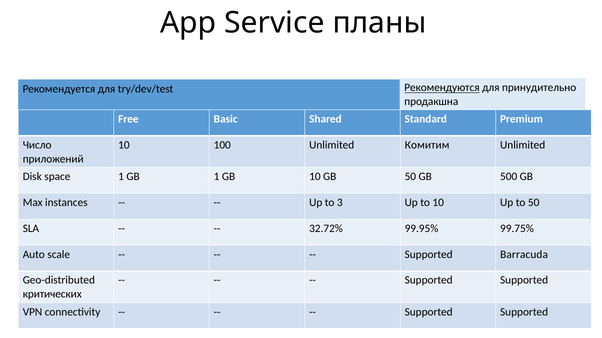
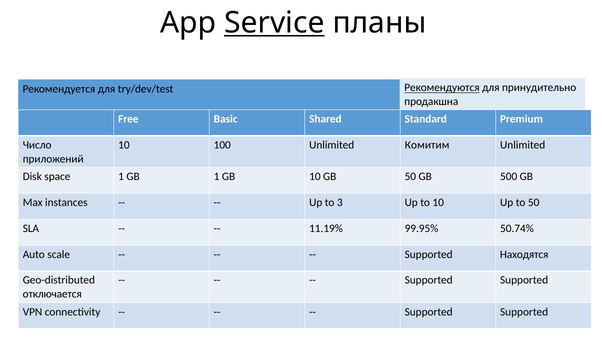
Service underline: none -> present
32.72%: 32.72% -> 11.19%
99.75%: 99.75% -> 50.74%
Barracuda: Barracuda -> Находятся
критических: критических -> отключается
